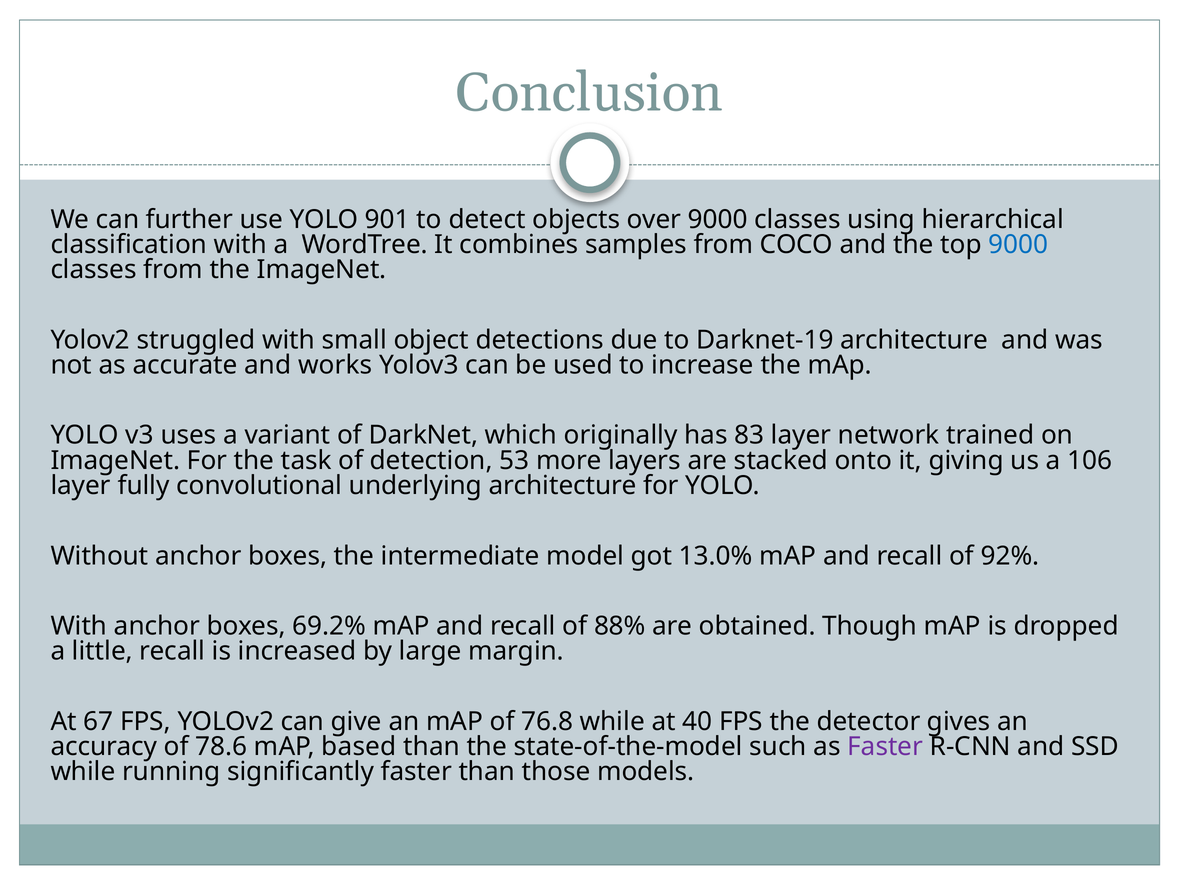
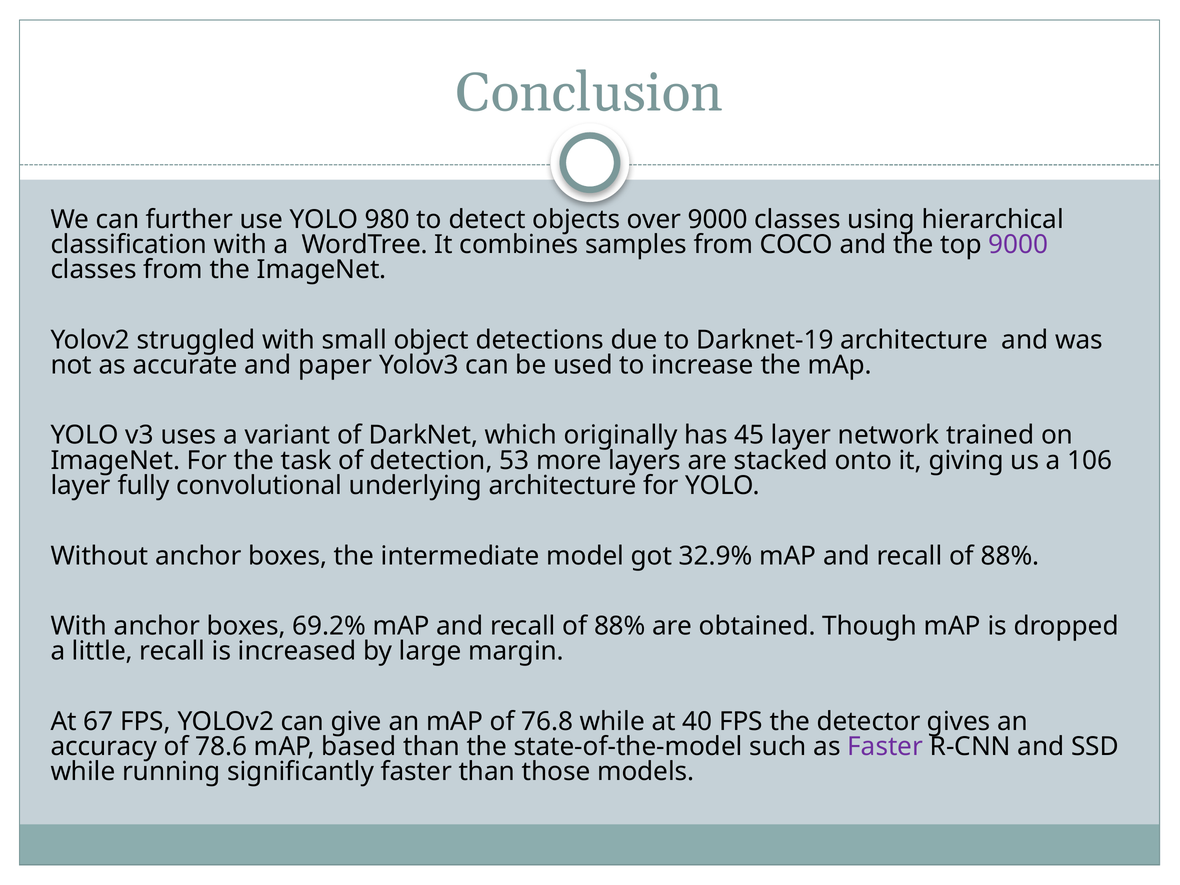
901: 901 -> 980
9000 at (1018, 245) colour: blue -> purple
works: works -> paper
83: 83 -> 45
13.0%: 13.0% -> 32.9%
92% at (1010, 556): 92% -> 88%
